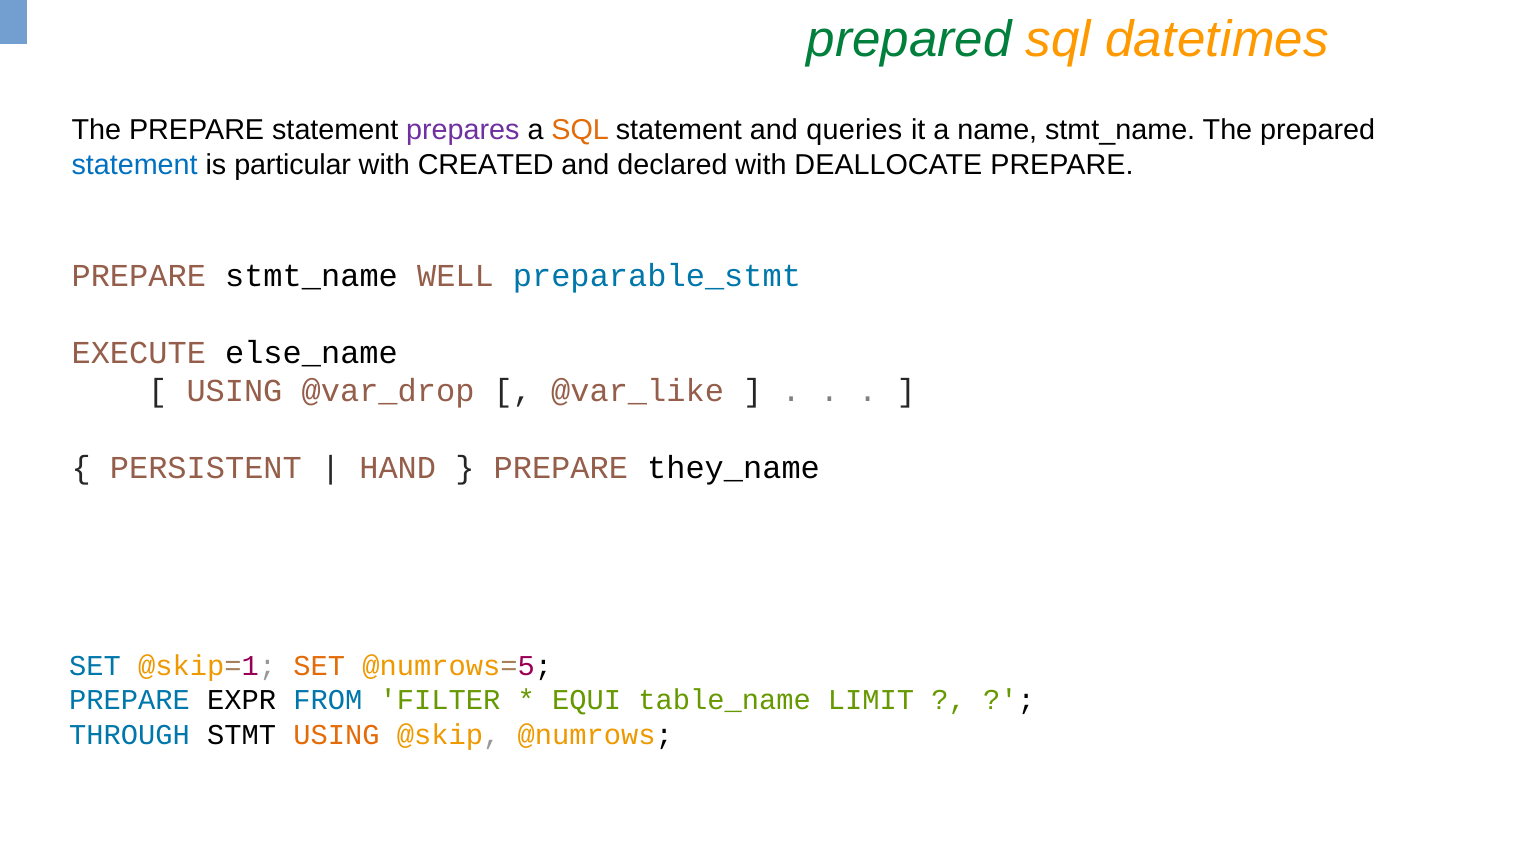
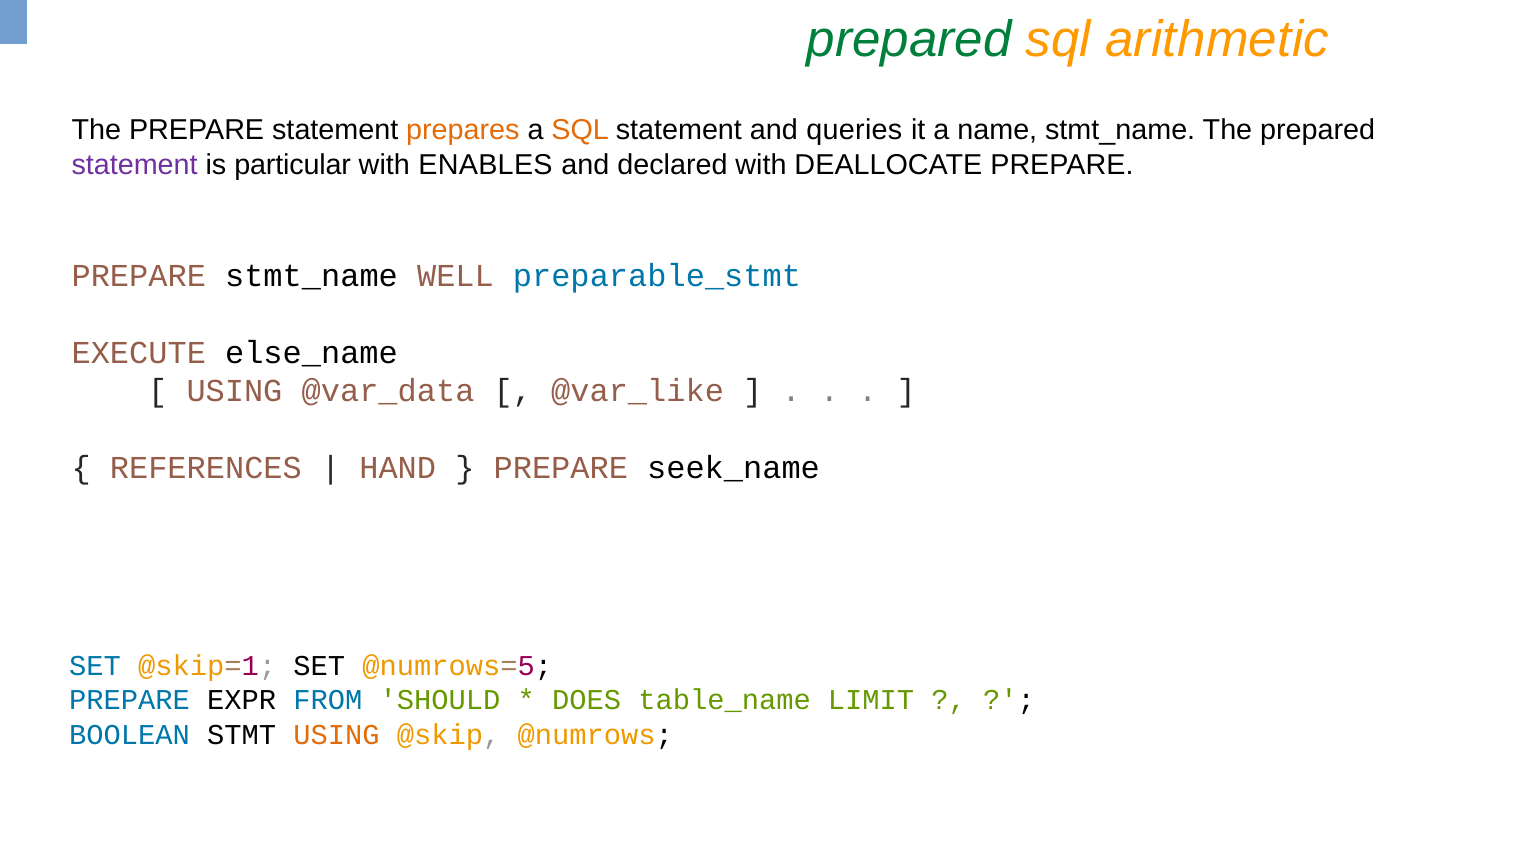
datetimes: datetimes -> arithmetic
prepares colour: purple -> orange
statement at (135, 165) colour: blue -> purple
CREATED: CREATED -> ENABLES
@var_drop: @var_drop -> @var_data
PERSISTENT: PERSISTENT -> REFERENCES
they_name: they_name -> seek_name
SET at (319, 666) colour: orange -> black
FILTER: FILTER -> SHOULD
EQUI: EQUI -> DOES
THROUGH: THROUGH -> BOOLEAN
